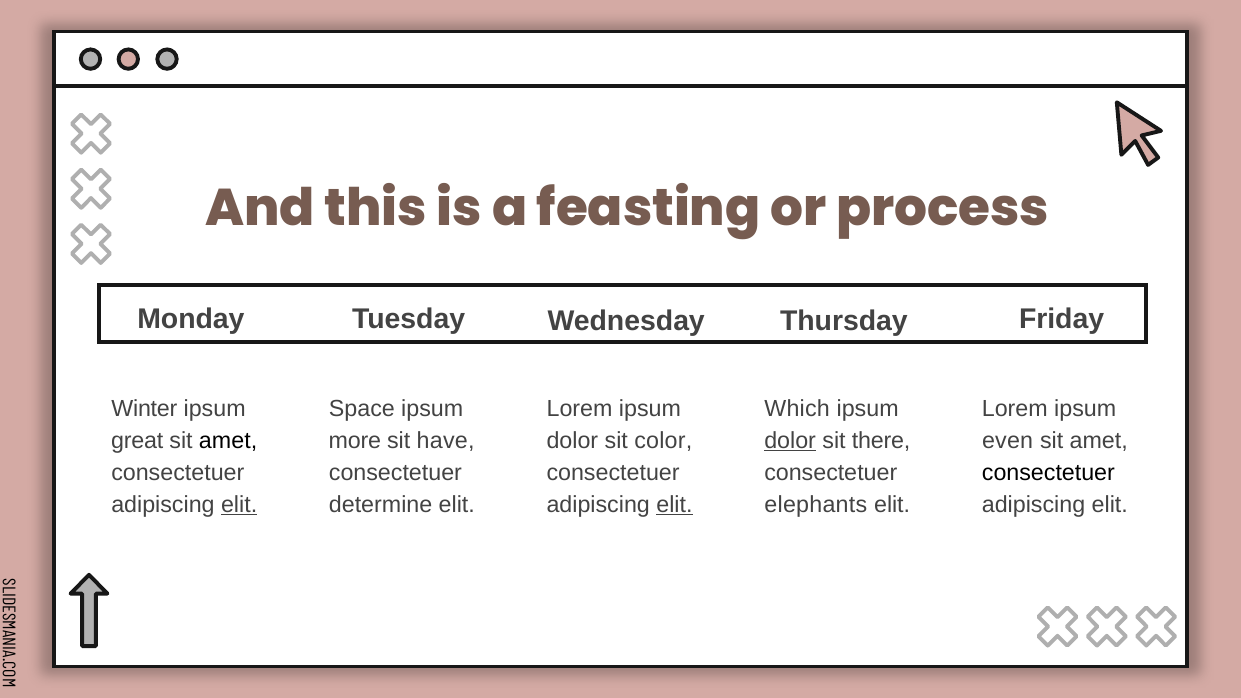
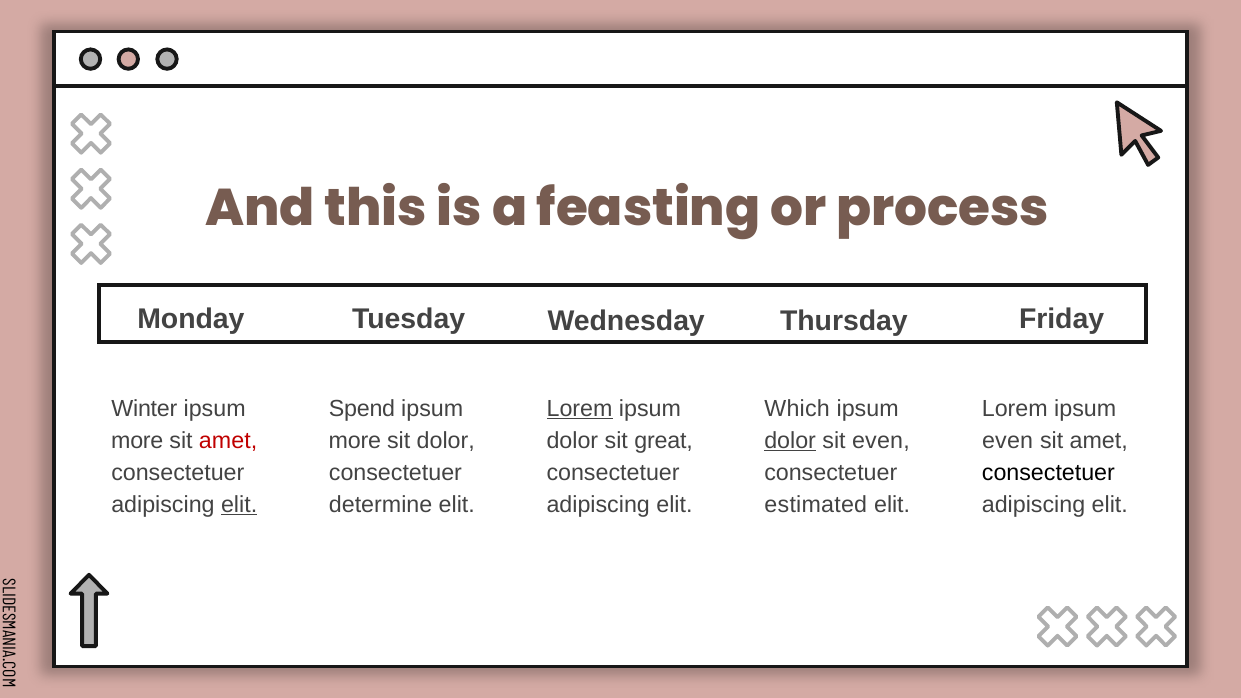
Space: Space -> Spend
Lorem at (580, 408) underline: none -> present
great at (137, 440): great -> more
amet at (228, 440) colour: black -> red
sit have: have -> dolor
color: color -> great
sit there: there -> even
elit at (674, 505) underline: present -> none
elephants: elephants -> estimated
